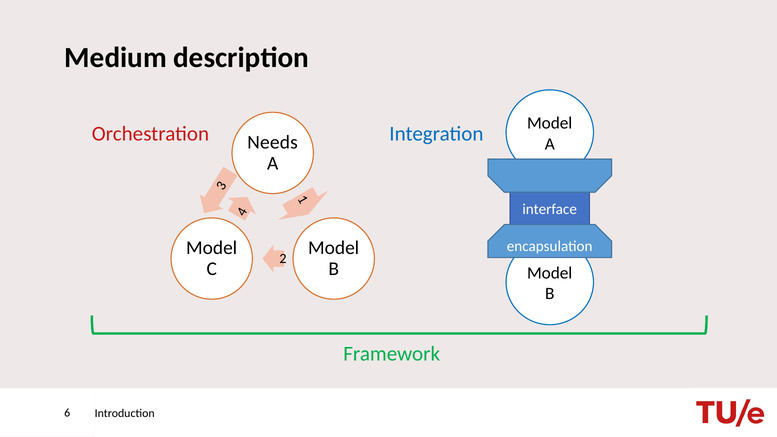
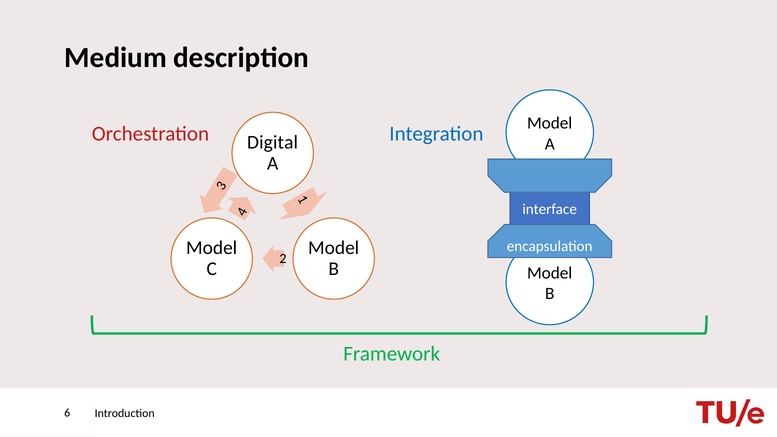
Needs: Needs -> Digital
